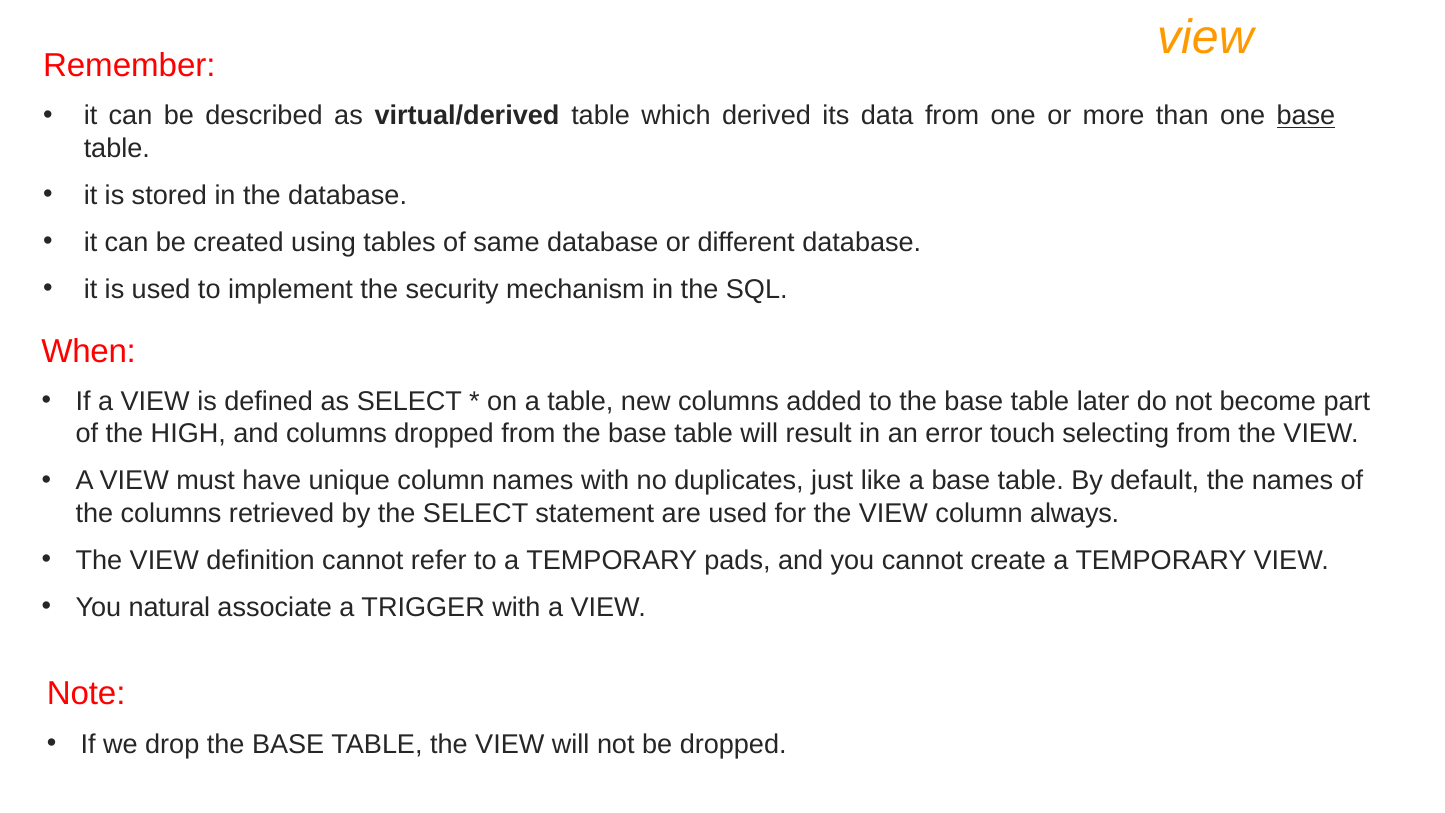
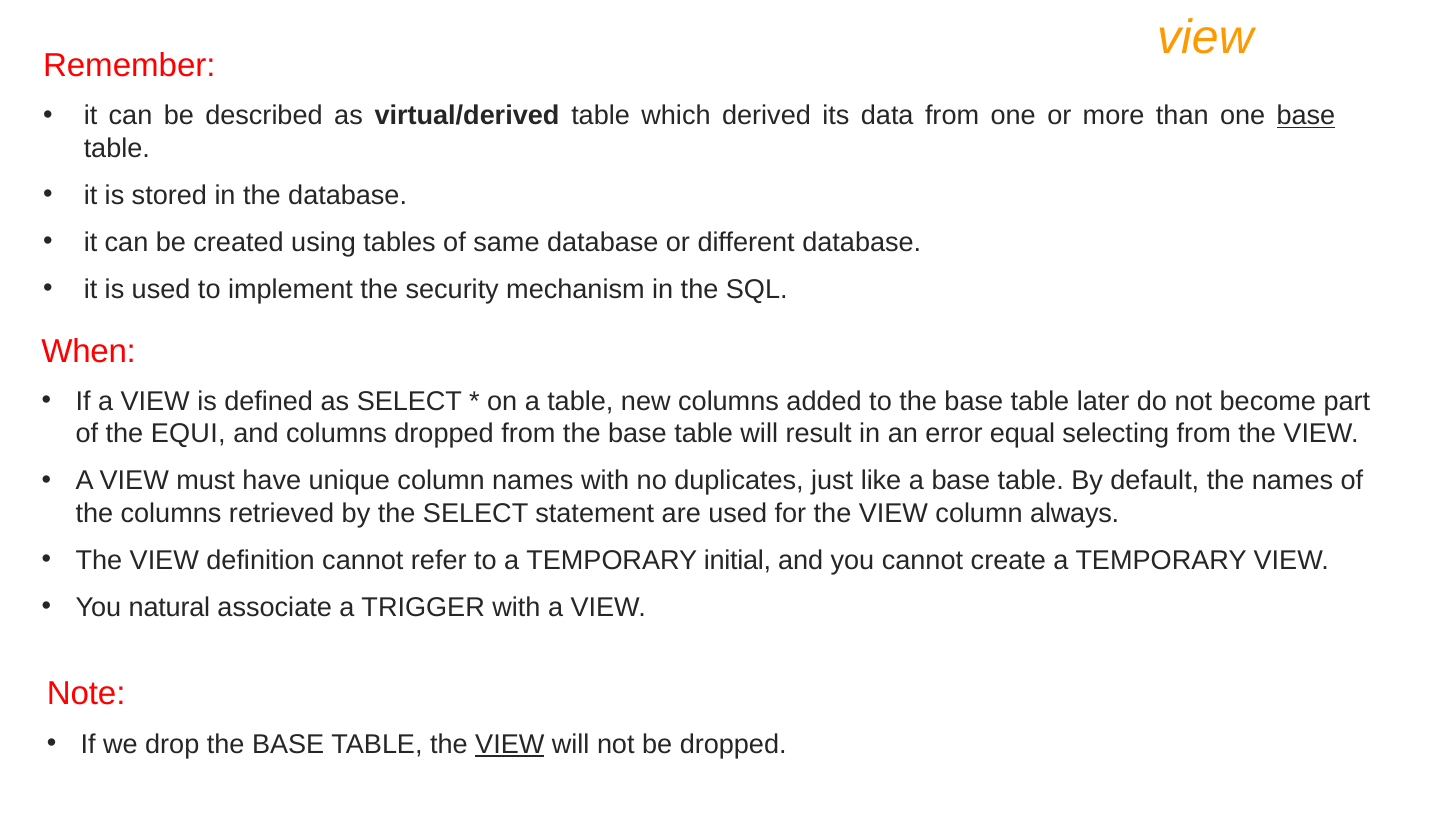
HIGH: HIGH -> EQUI
touch: touch -> equal
pads: pads -> initial
VIEW at (510, 744) underline: none -> present
